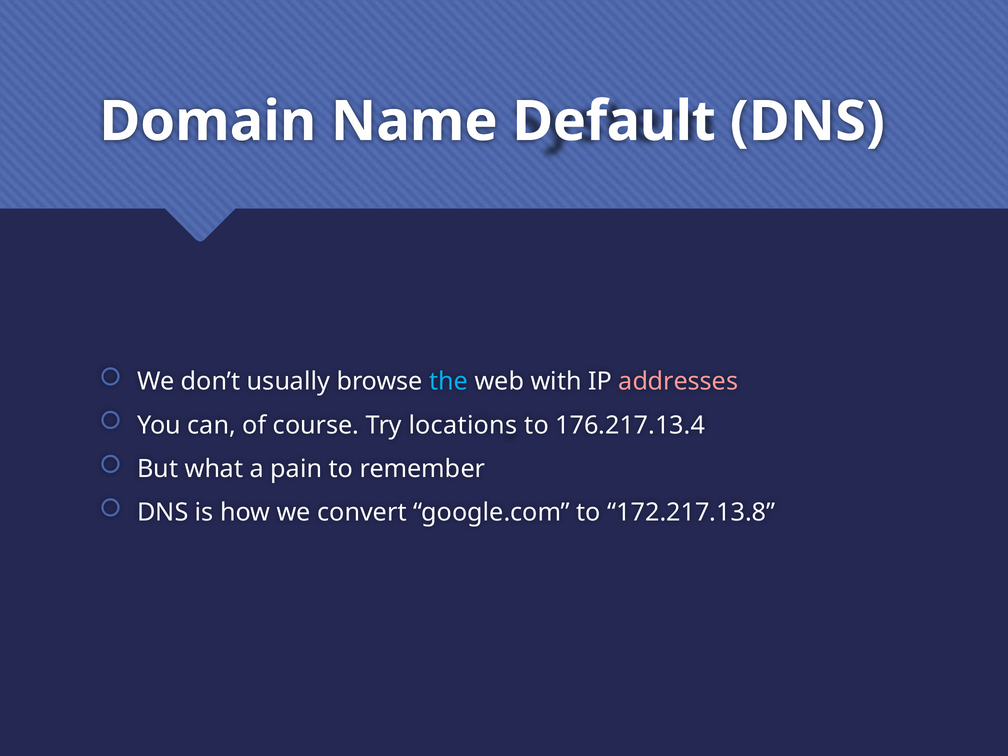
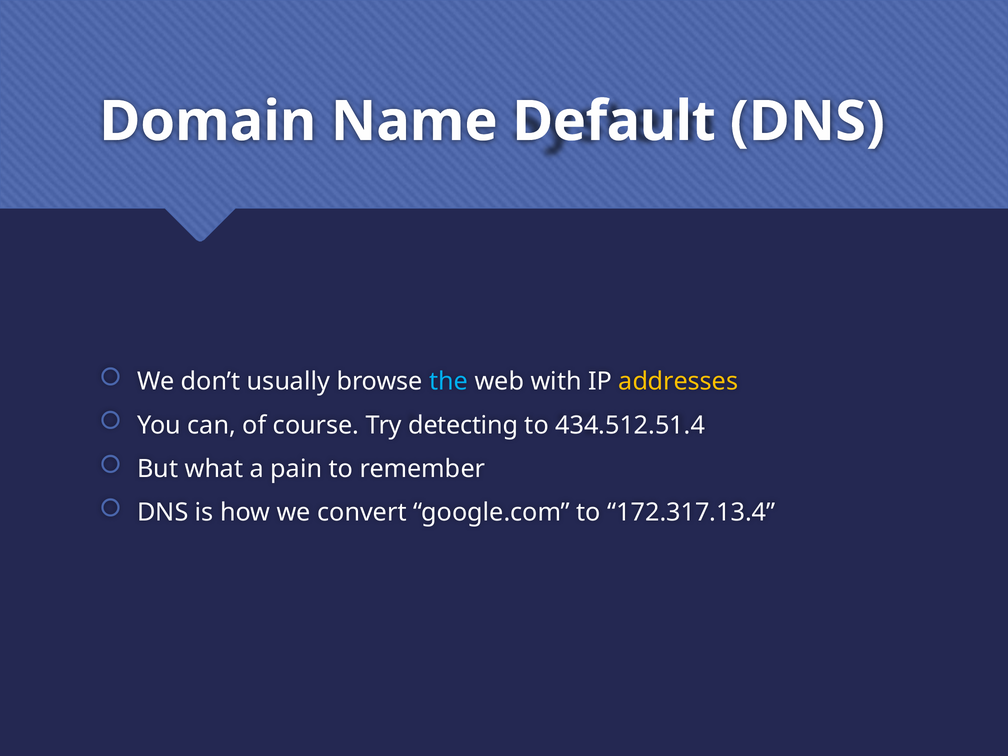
addresses colour: pink -> yellow
locations: locations -> detecting
176.217.13.4: 176.217.13.4 -> 434.512.51.4
172.217.13.8: 172.217.13.8 -> 172.317.13.4
